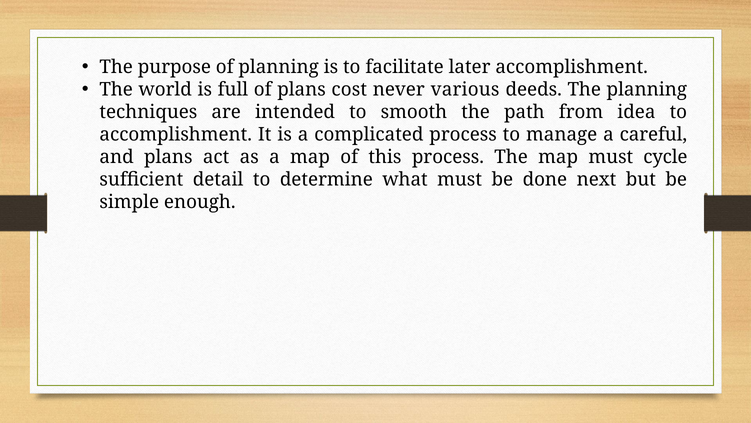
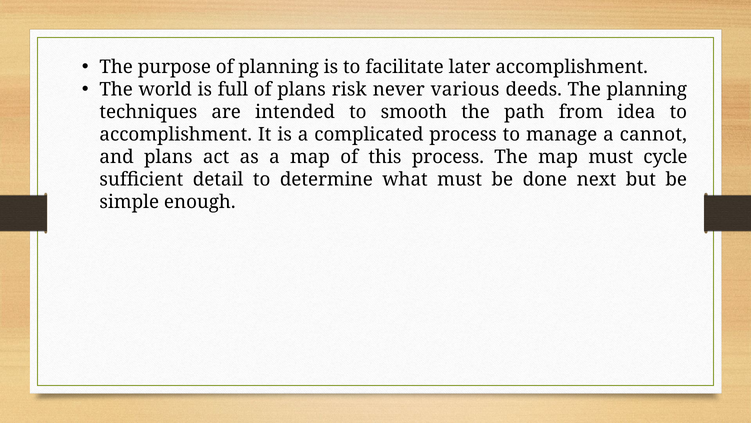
cost: cost -> risk
careful: careful -> cannot
